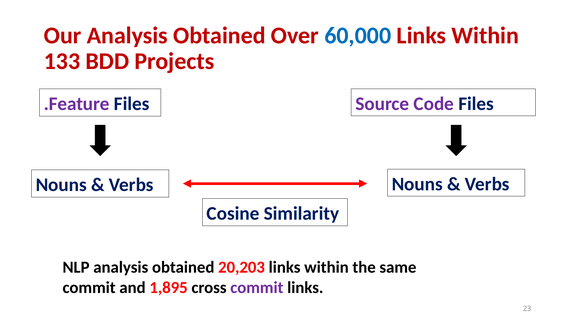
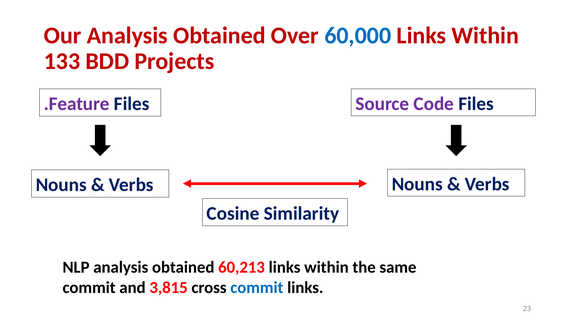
20,203: 20,203 -> 60,213
1,895: 1,895 -> 3,815
commit at (257, 287) colour: purple -> blue
